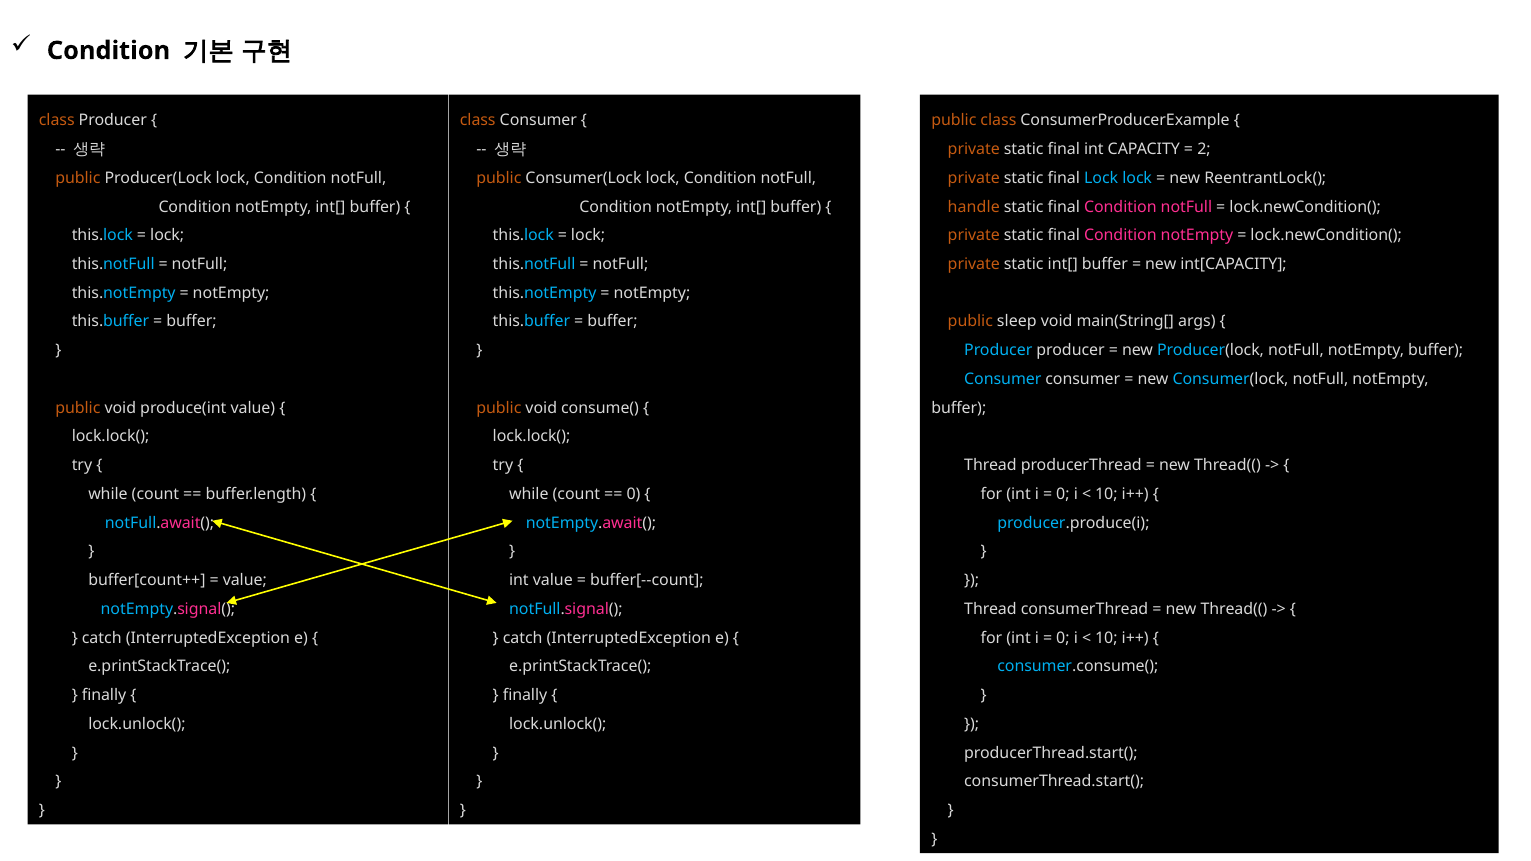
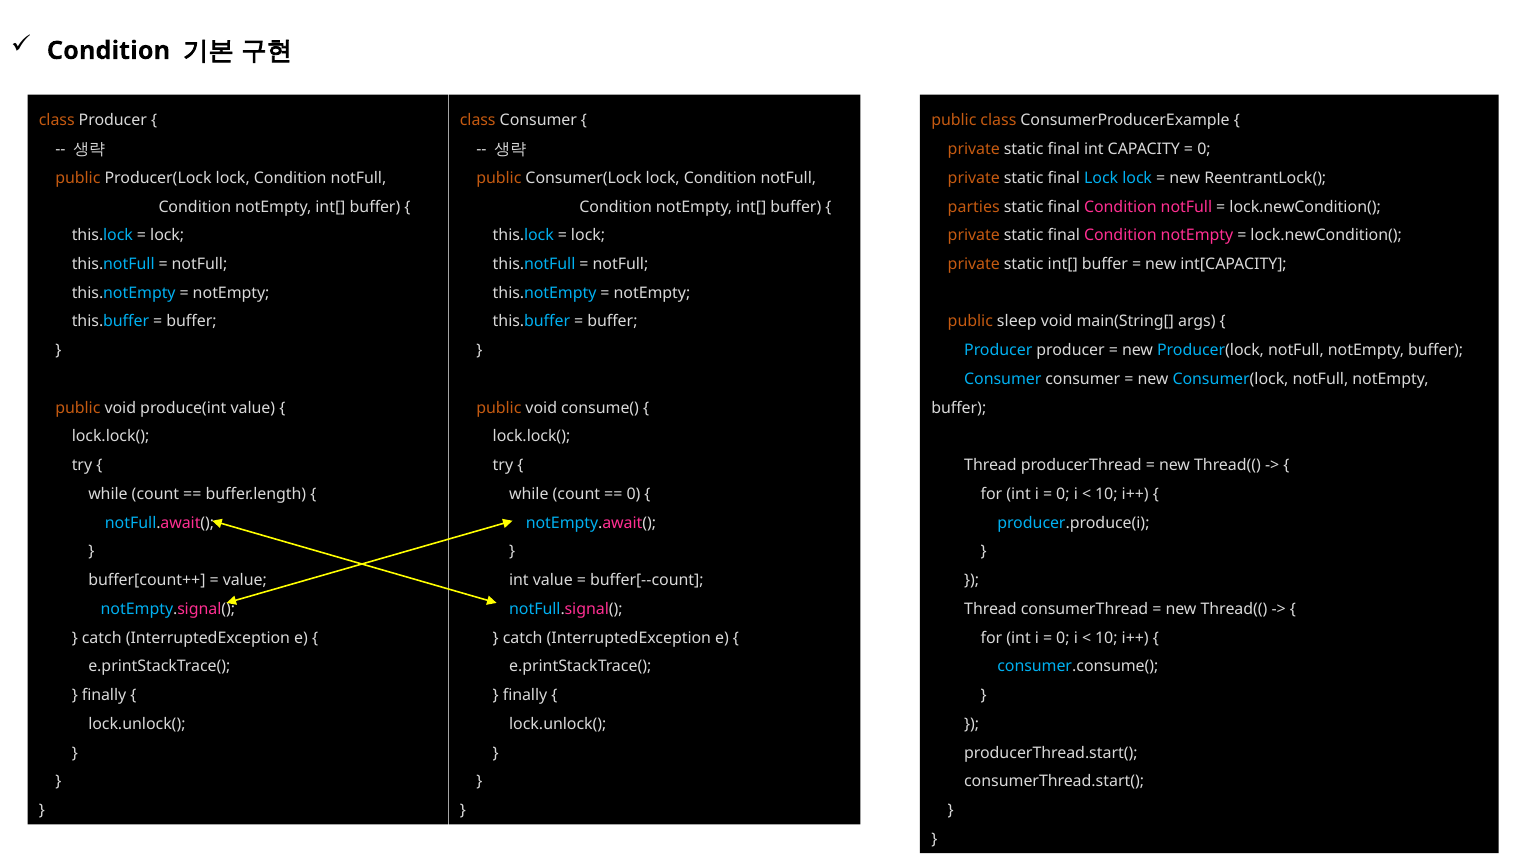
2 at (1204, 149): 2 -> 0
handle: handle -> parties
